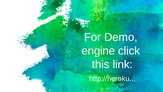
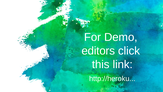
engine: engine -> editors
